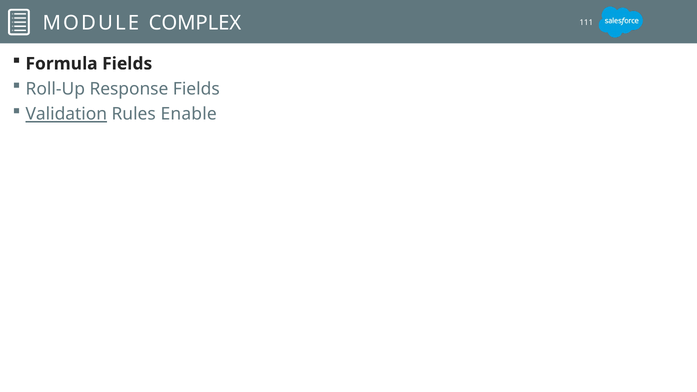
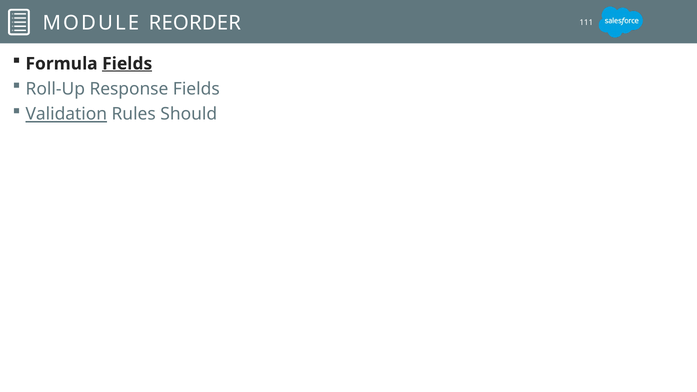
COMPLEX: COMPLEX -> REORDER
Fields at (127, 64) underline: none -> present
Enable: Enable -> Should
